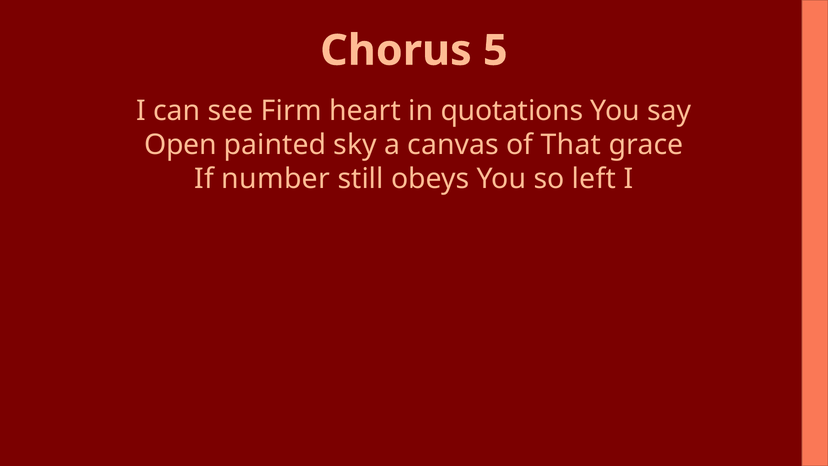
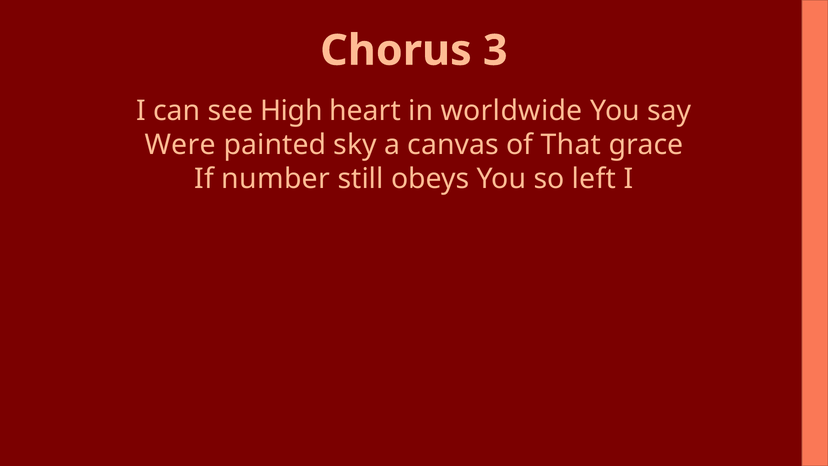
5: 5 -> 3
Firm: Firm -> High
quotations: quotations -> worldwide
Open: Open -> Were
